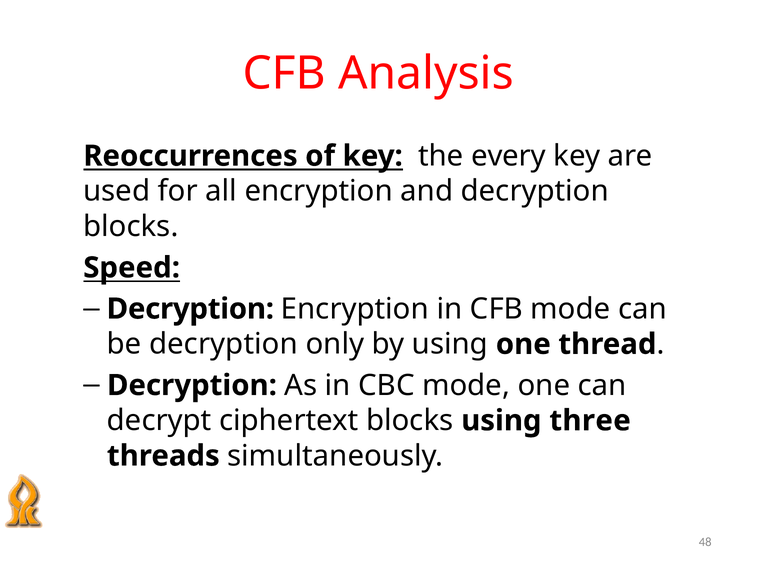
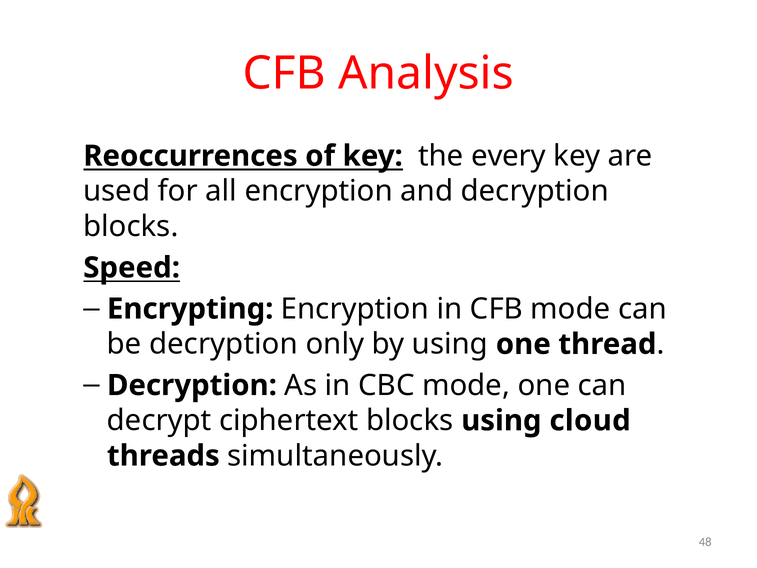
Decryption at (190, 309): Decryption -> Encrypting
three: three -> cloud
